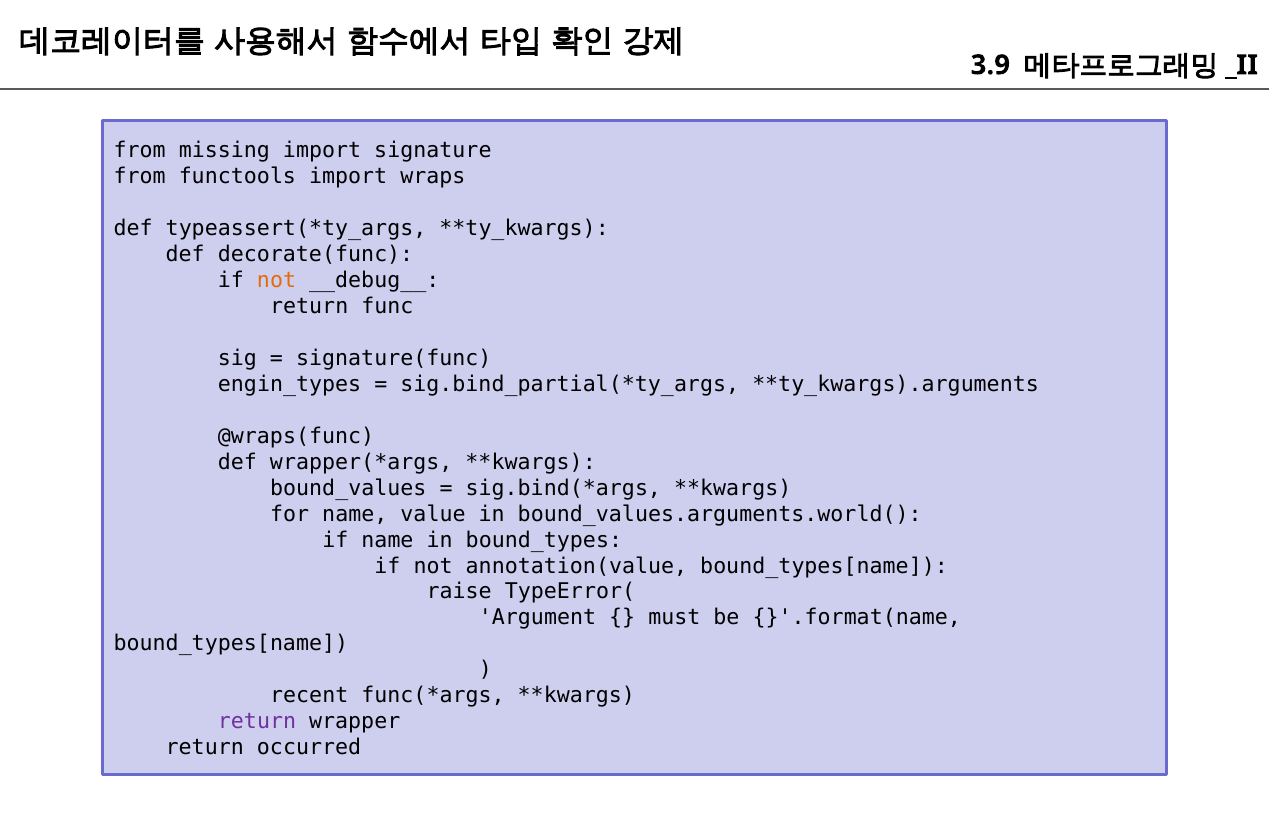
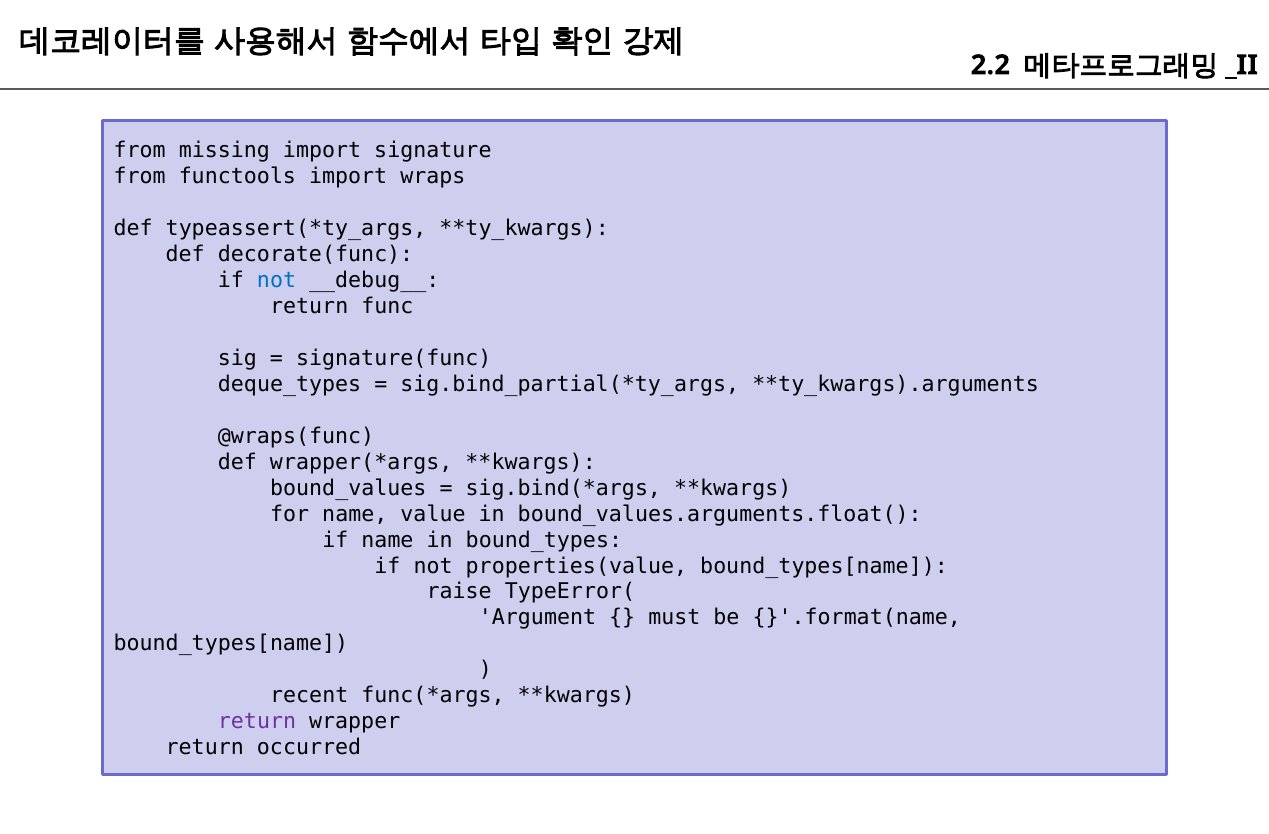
3.9: 3.9 -> 2.2
not at (277, 280) colour: orange -> blue
engin_types: engin_types -> deque_types
bound_values.arguments.world(: bound_values.arguments.world( -> bound_values.arguments.float(
annotation(value: annotation(value -> properties(value
